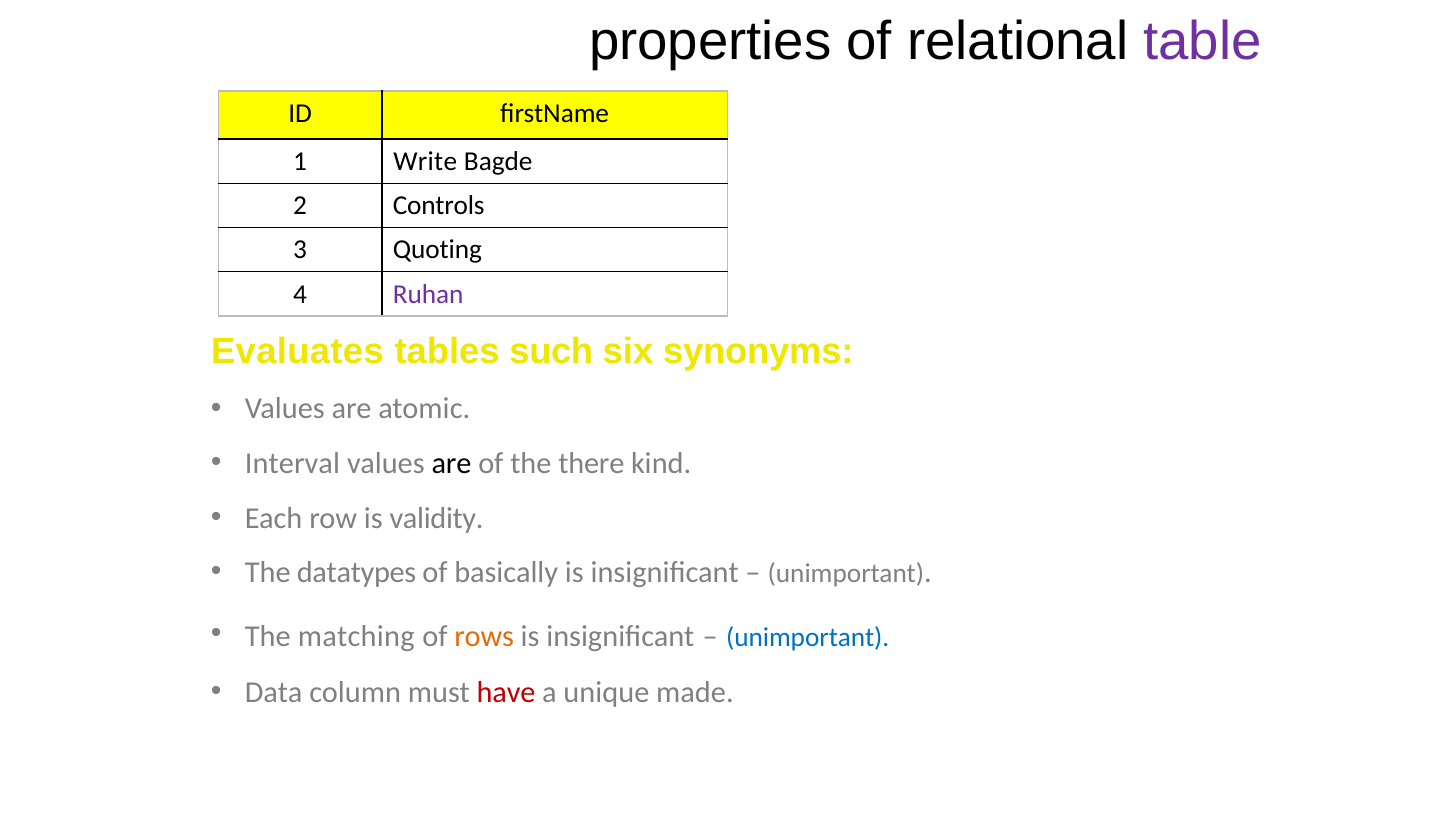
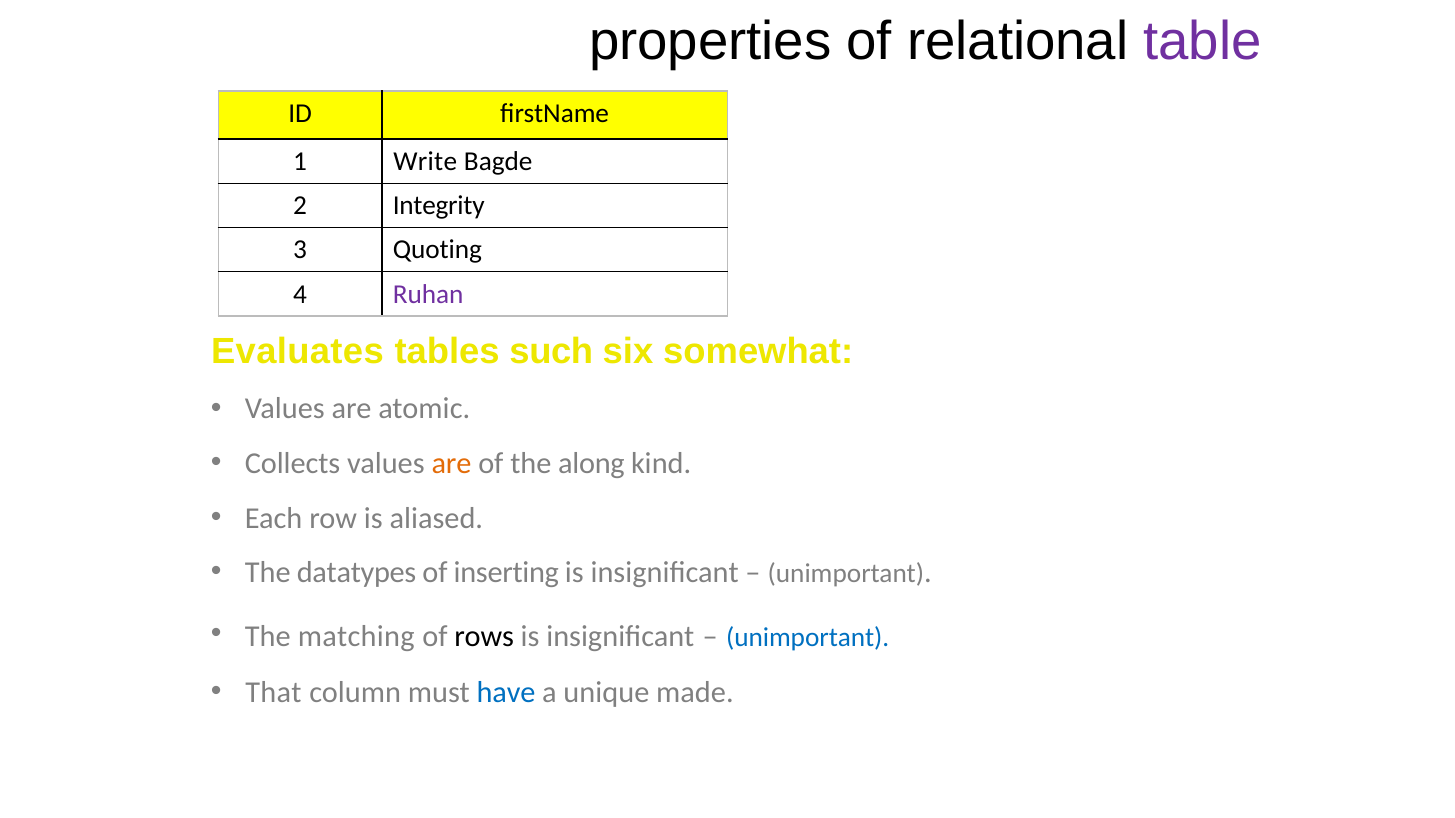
Controls: Controls -> Integrity
synonyms: synonyms -> somewhat
Interval: Interval -> Collects
are at (451, 464) colour: black -> orange
there: there -> along
validity: validity -> aliased
basically: basically -> inserting
rows colour: orange -> black
Data: Data -> That
have colour: red -> blue
